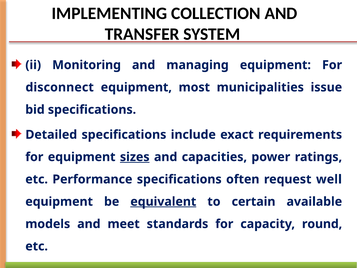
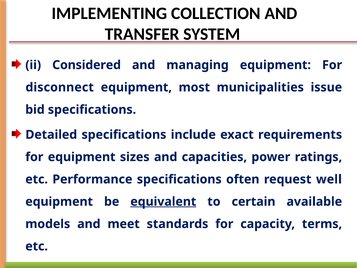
Monitoring: Monitoring -> Considered
sizes underline: present -> none
round: round -> terms
